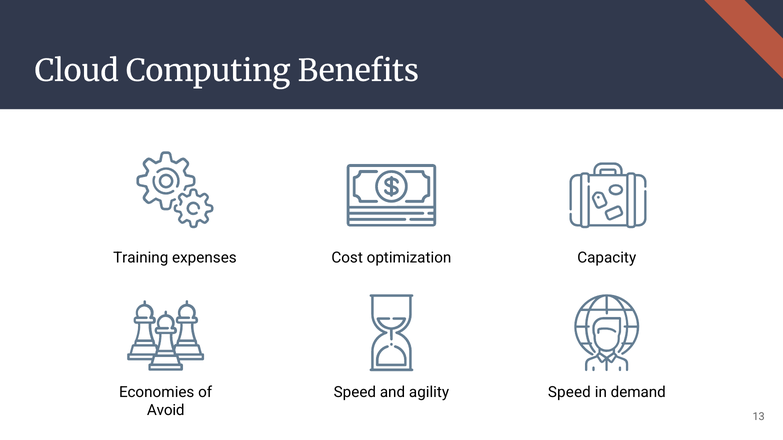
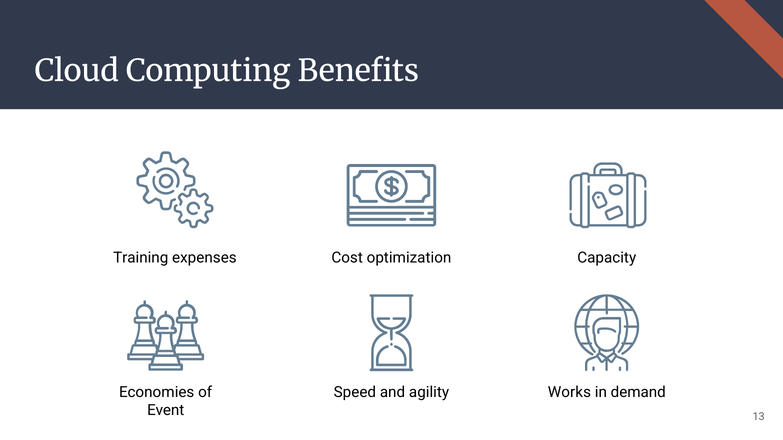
agility Speed: Speed -> Works
Avoid: Avoid -> Event
